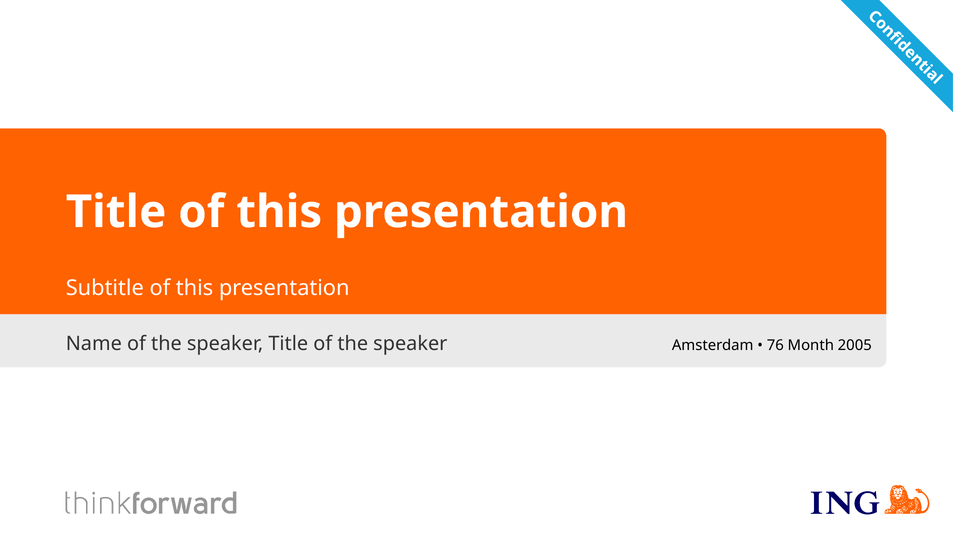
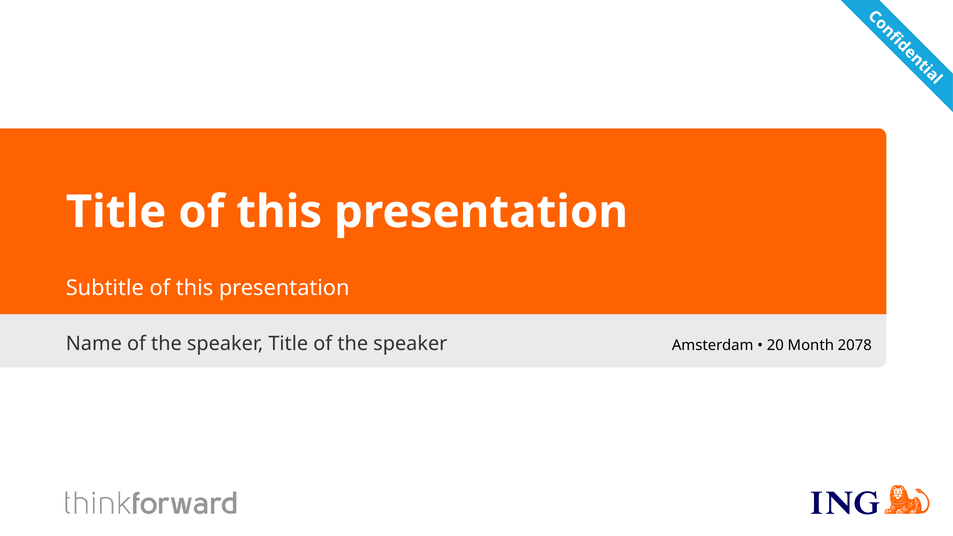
76: 76 -> 20
2005: 2005 -> 2078
